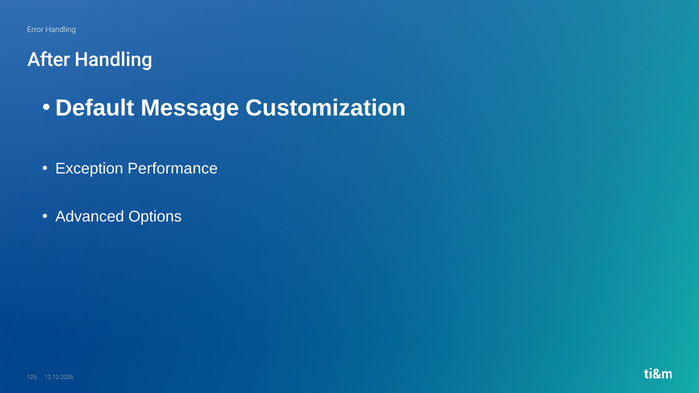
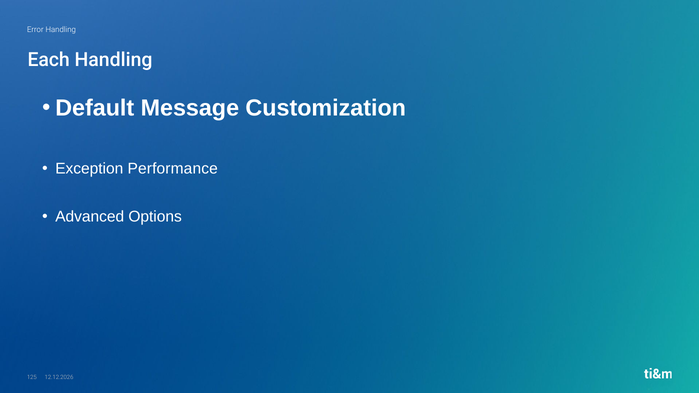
After: After -> Each
